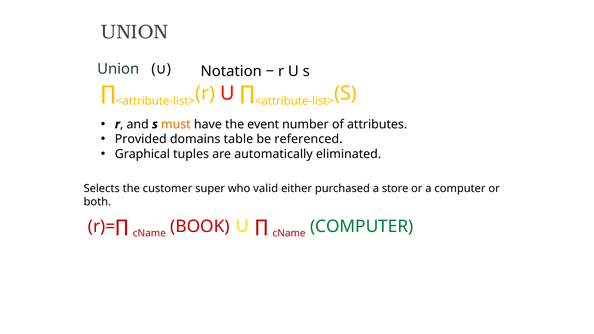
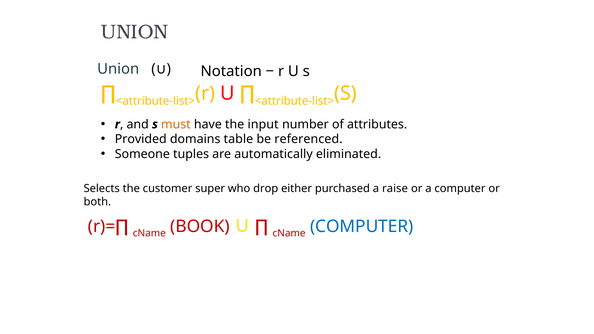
event: event -> input
Graphical: Graphical -> Someone
valid: valid -> drop
store: store -> raise
COMPUTER at (362, 227) colour: green -> blue
